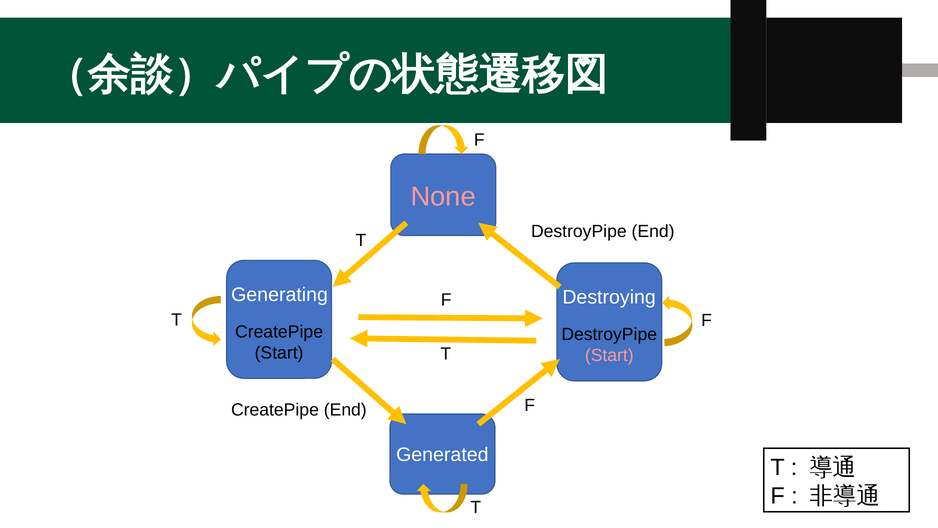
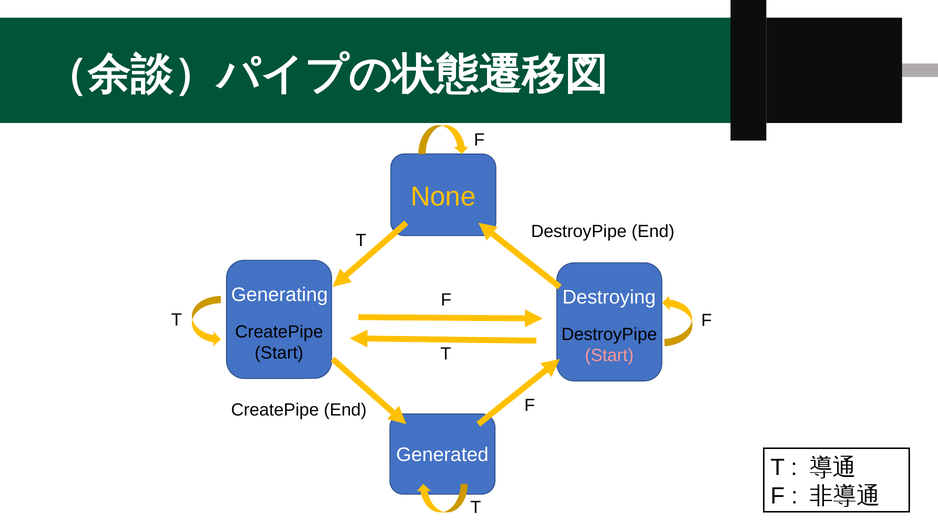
None colour: pink -> yellow
